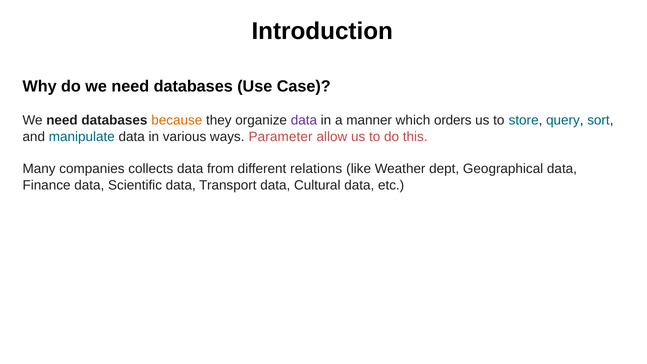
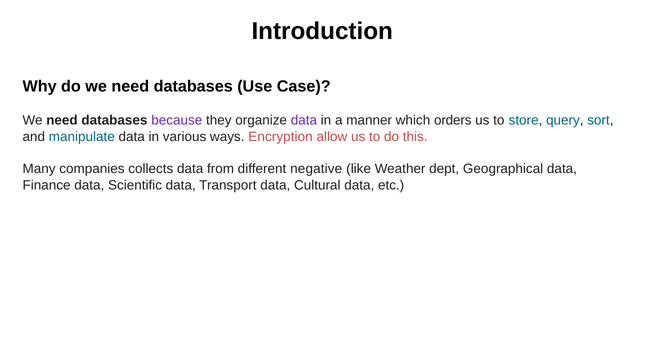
because colour: orange -> purple
Parameter: Parameter -> Encryption
relations: relations -> negative
